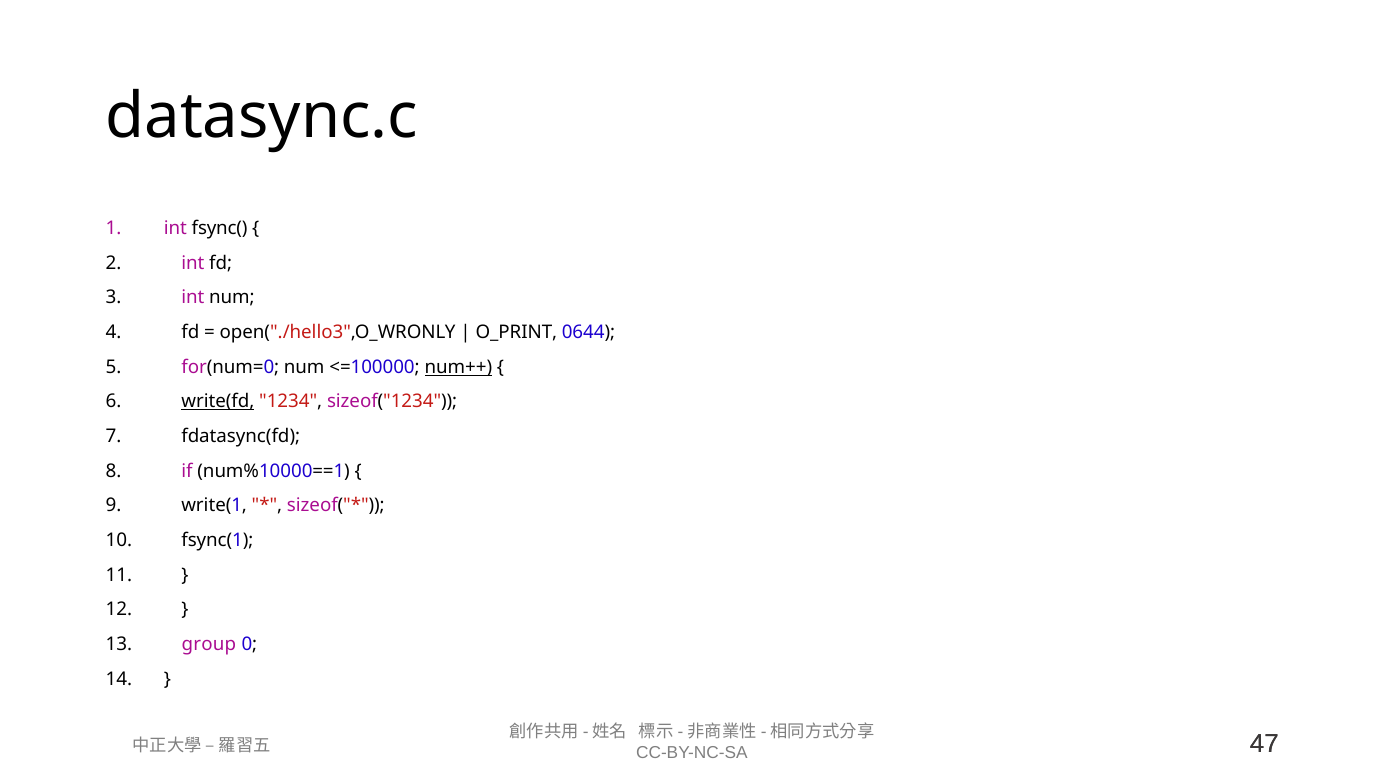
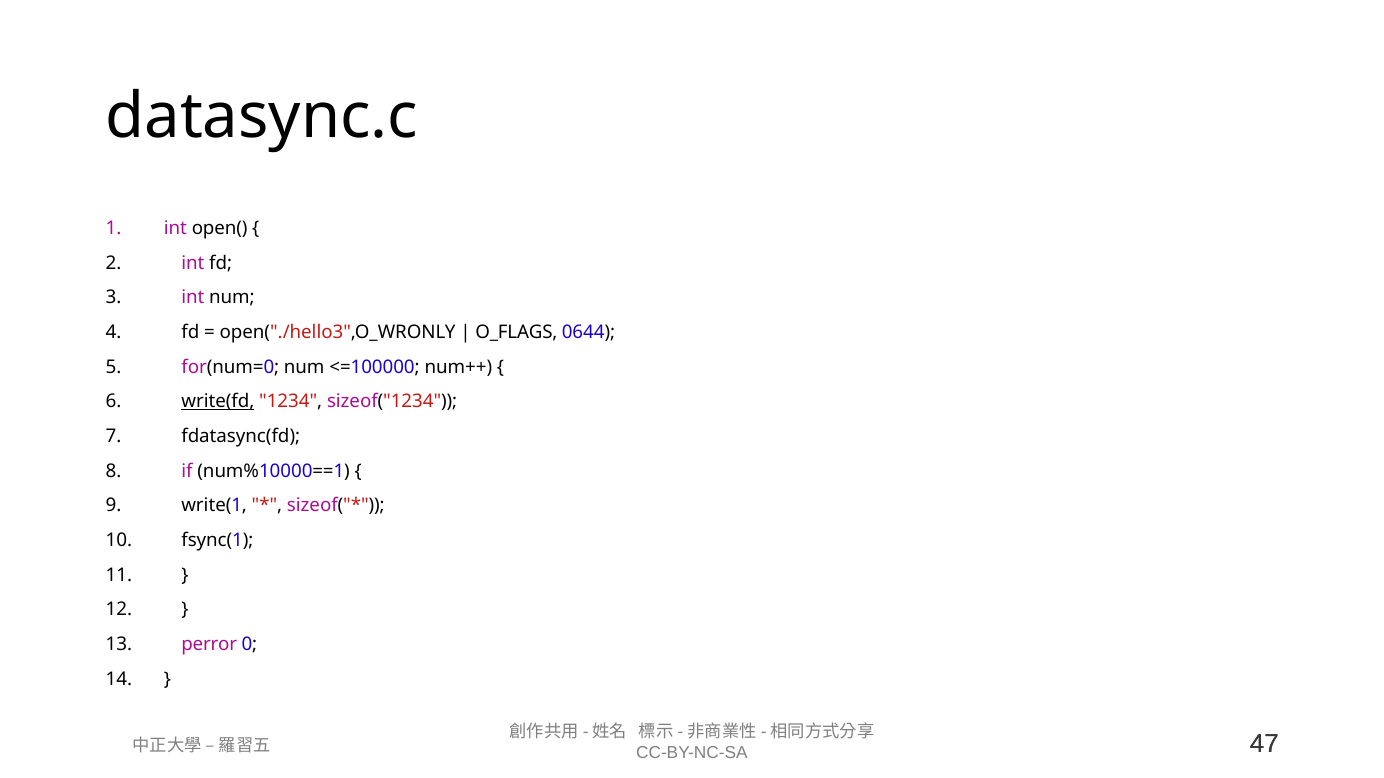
fsync(: fsync( -> open(
O_PRINT: O_PRINT -> O_FLAGS
num++ underline: present -> none
group: group -> perror
